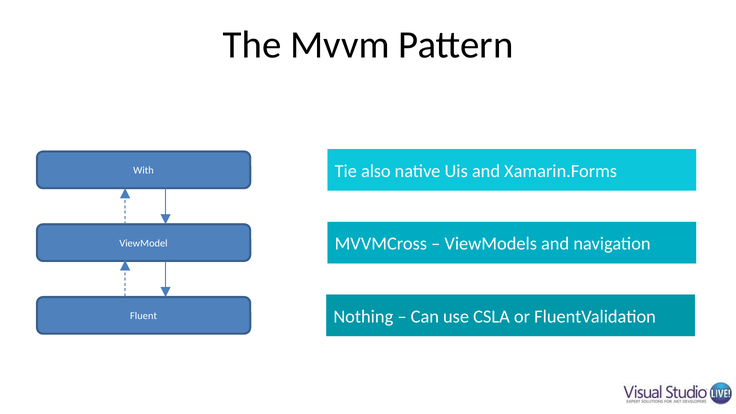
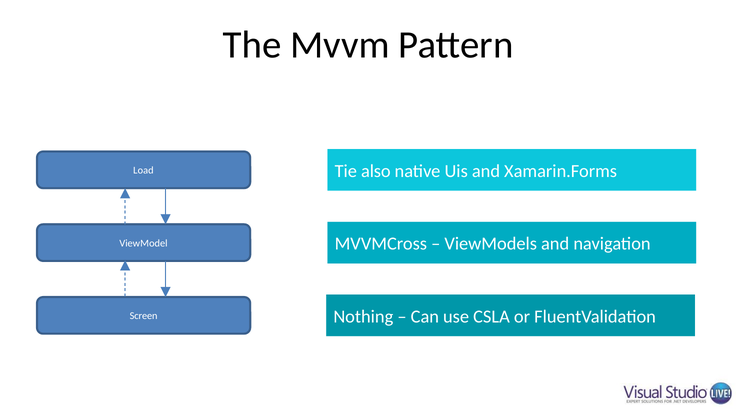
With: With -> Load
Fluent: Fluent -> Screen
